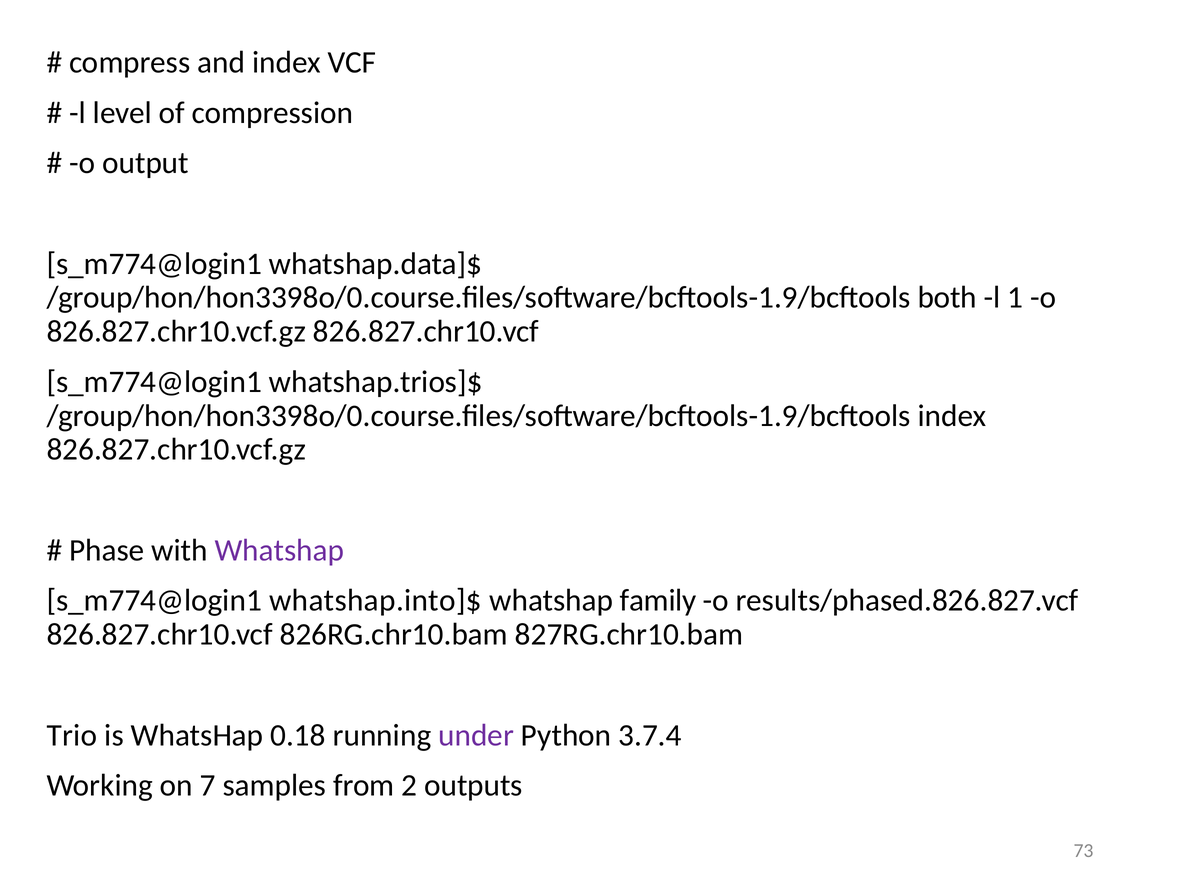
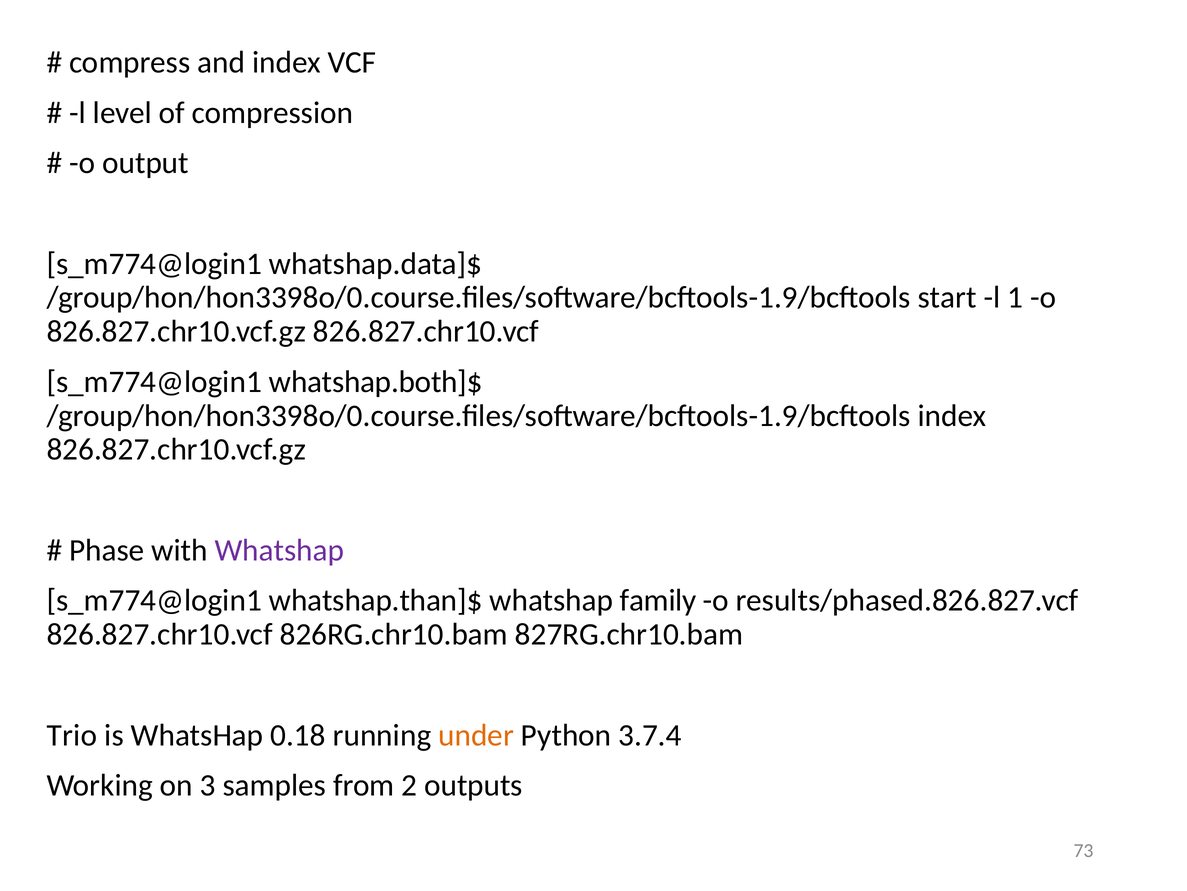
both: both -> start
whatshap.trios]$: whatshap.trios]$ -> whatshap.both]$
whatshap.into]$: whatshap.into]$ -> whatshap.than]$
under colour: purple -> orange
7: 7 -> 3
